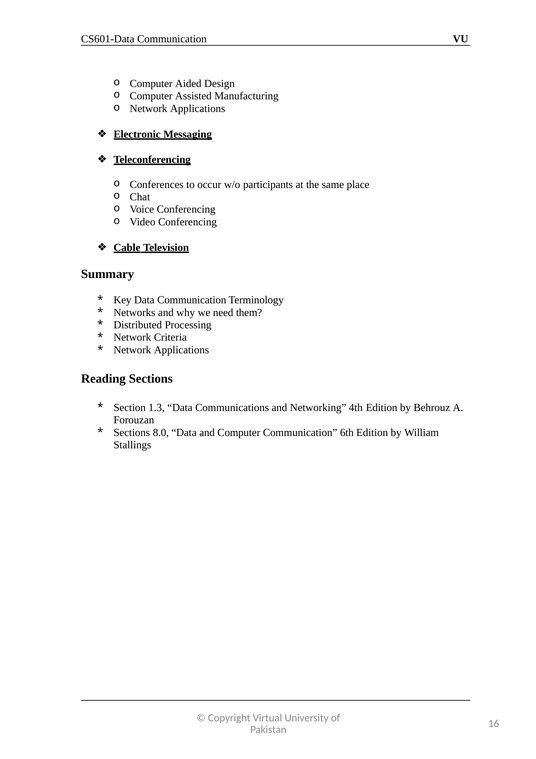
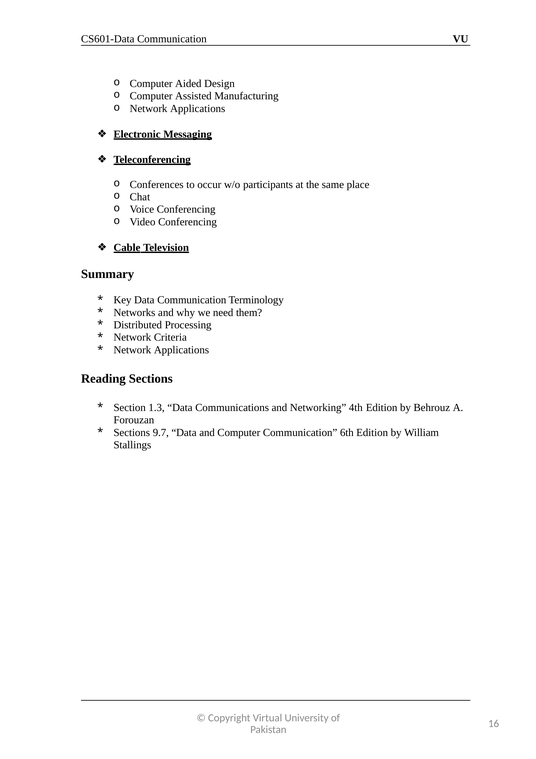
8.0: 8.0 -> 9.7
